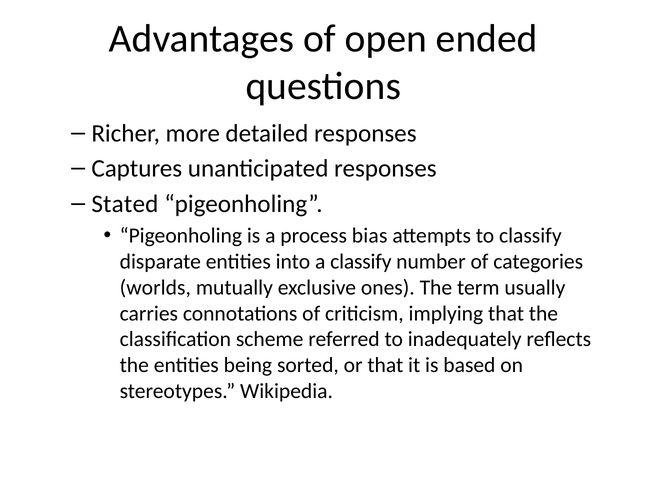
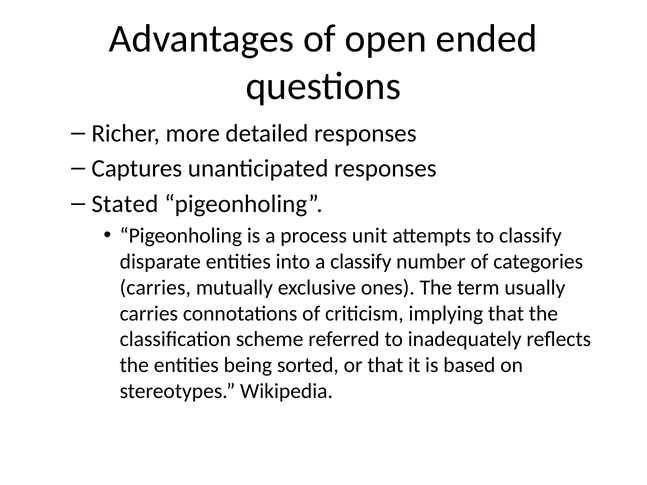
bias: bias -> unit
worlds at (155, 288): worlds -> carries
